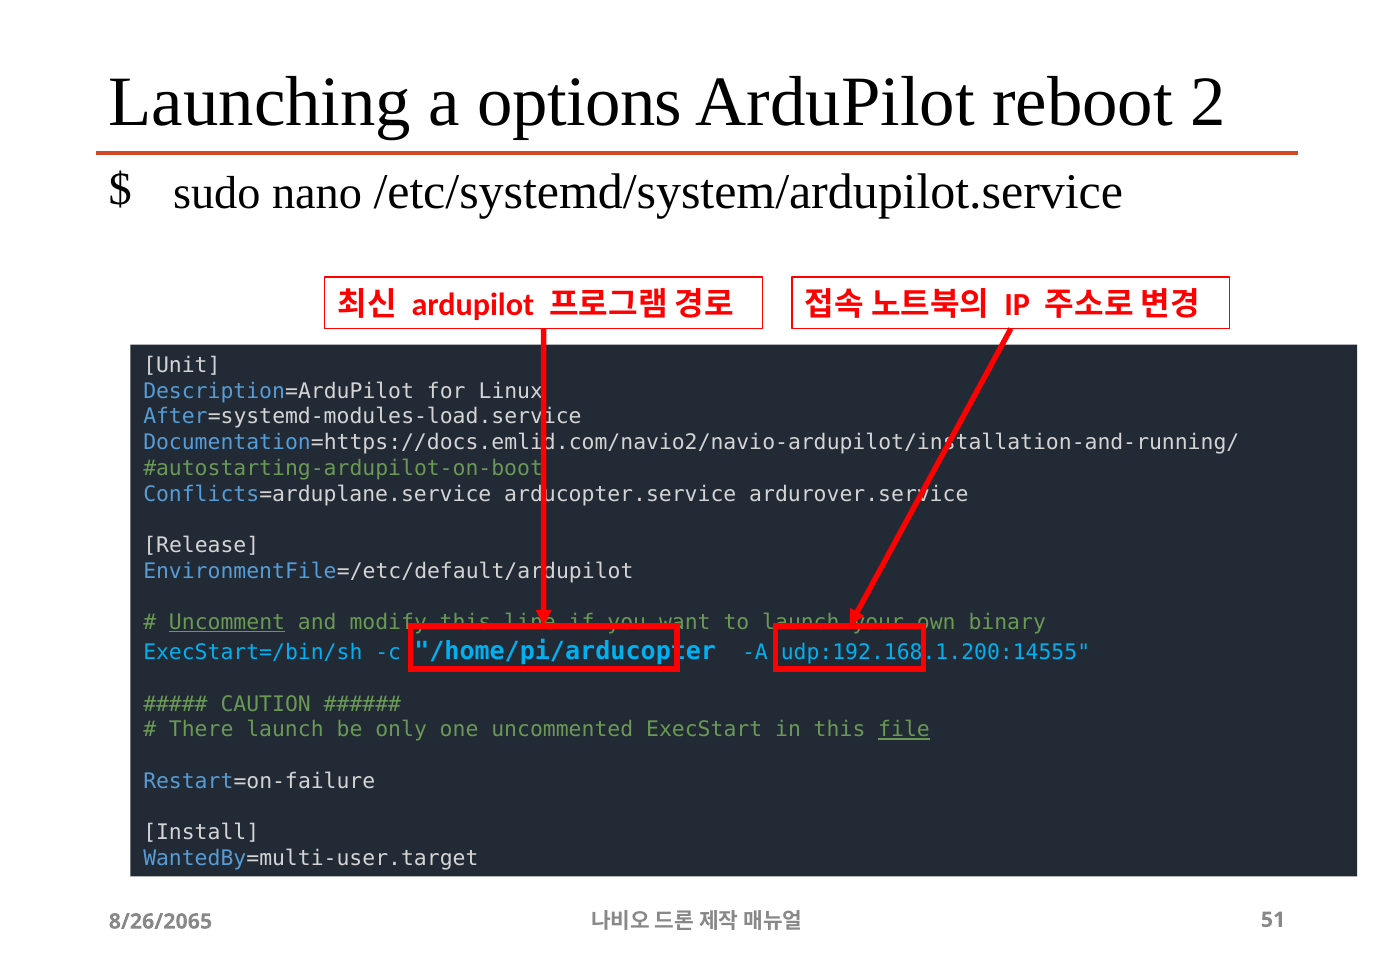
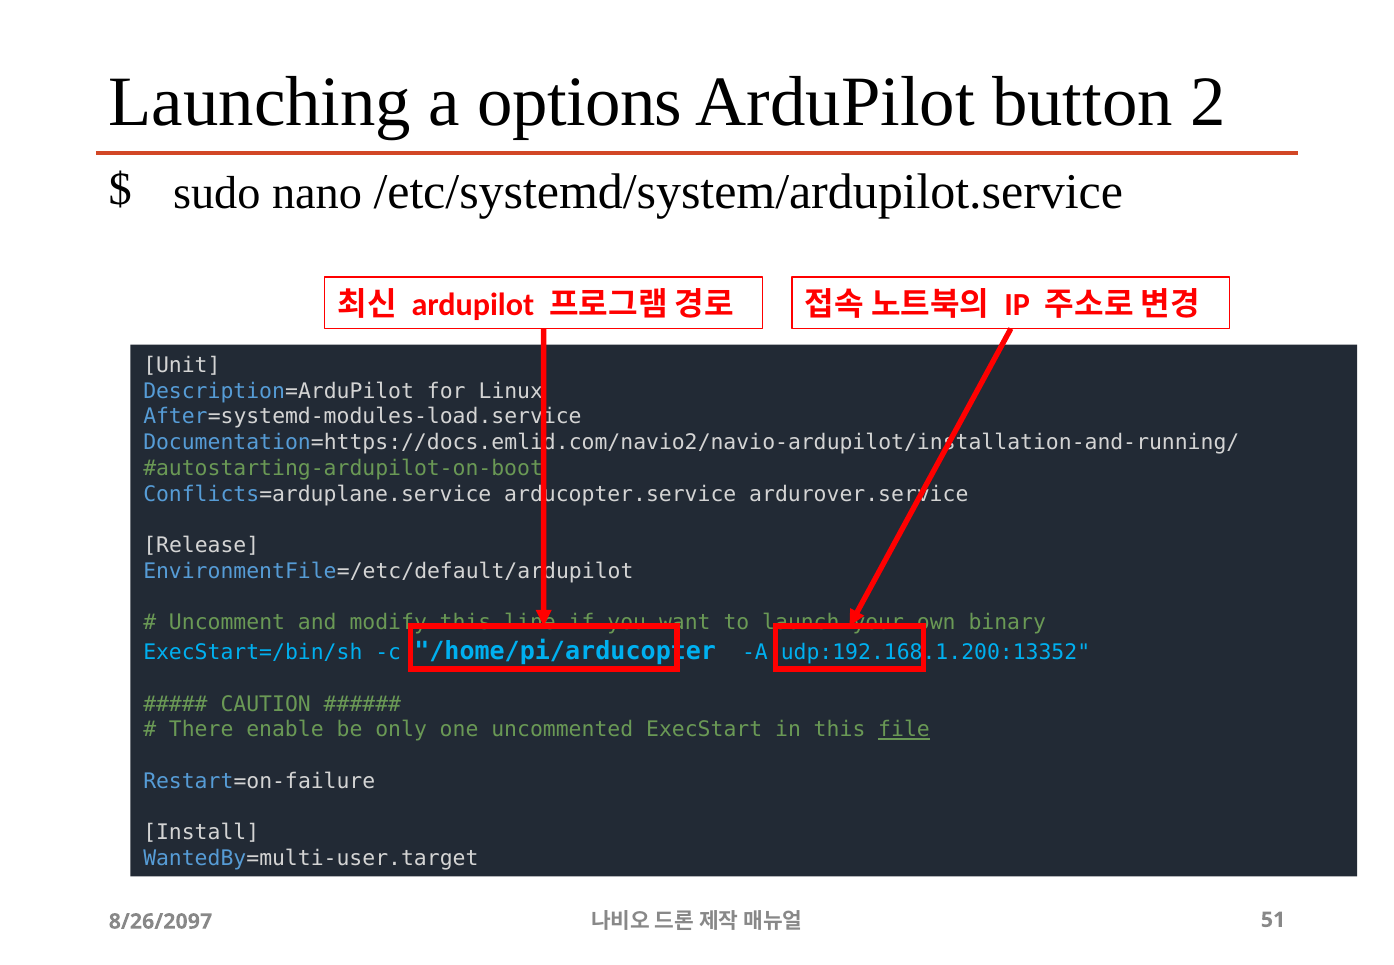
reboot: reboot -> button
Uncomment underline: present -> none
udp:192.168.1.200:14555: udp:192.168.1.200:14555 -> udp:192.168.1.200:13352
There launch: launch -> enable
8/26/2065: 8/26/2065 -> 8/26/2097
